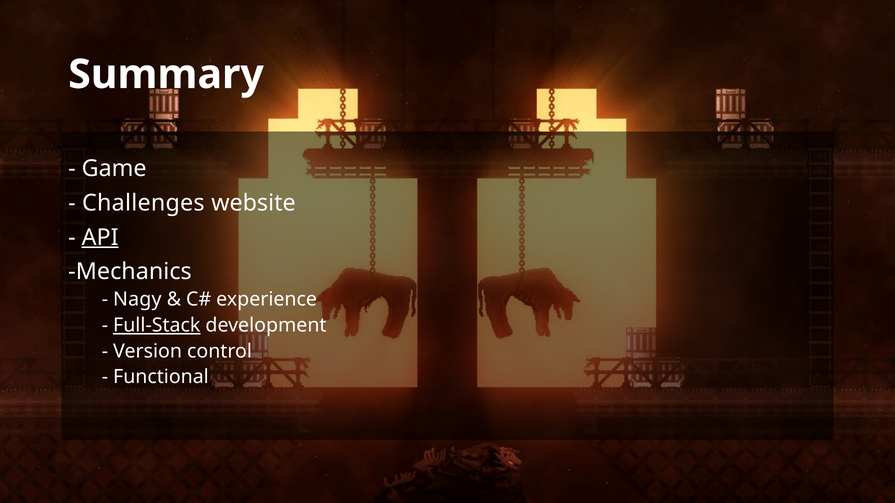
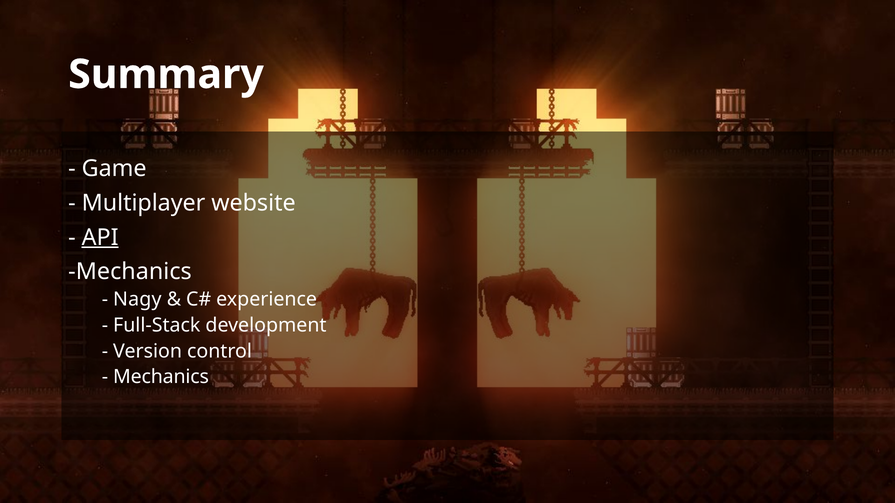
Challenges: Challenges -> Multiplayer
Full-Stack underline: present -> none
Functional at (161, 377): Functional -> Mechanics
